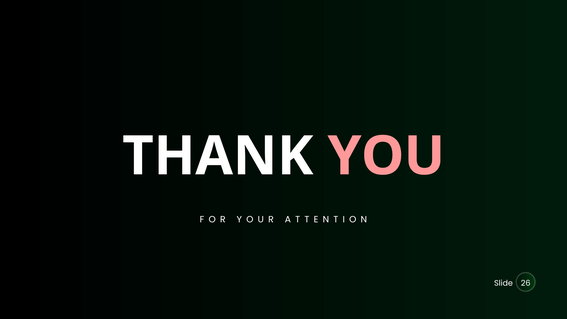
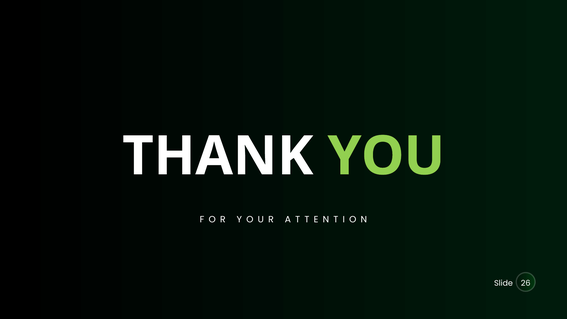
YOU colour: pink -> light green
